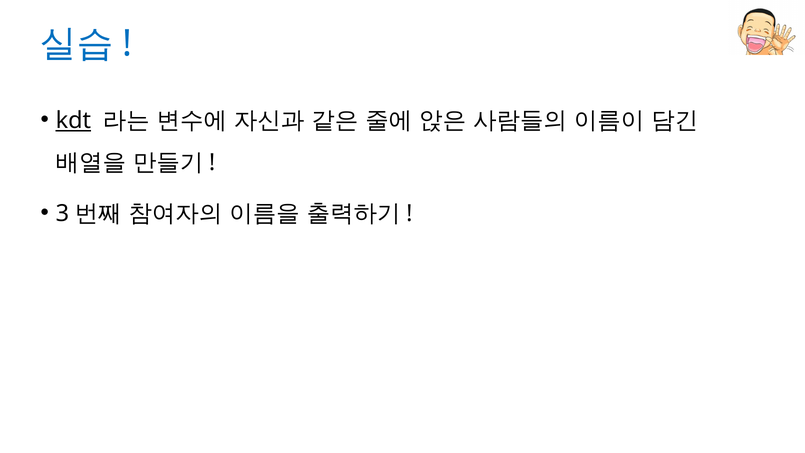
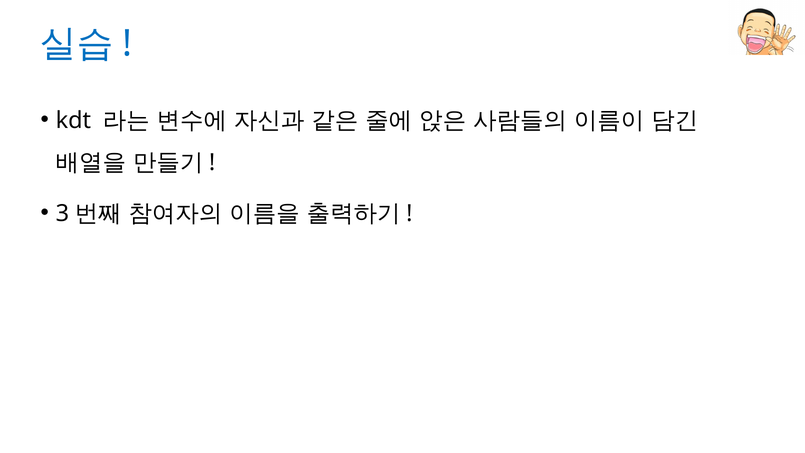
kdt underline: present -> none
